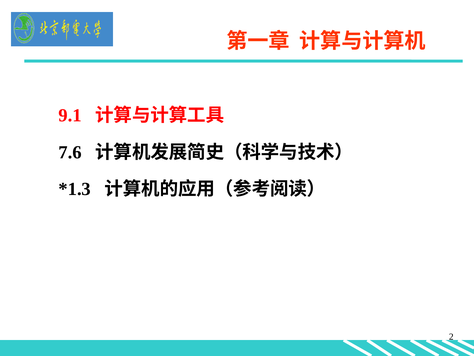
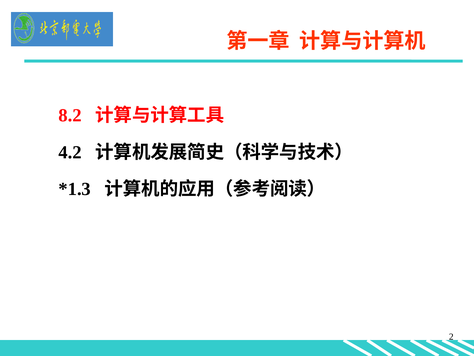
9.1: 9.1 -> 8.2
7.6: 7.6 -> 4.2
